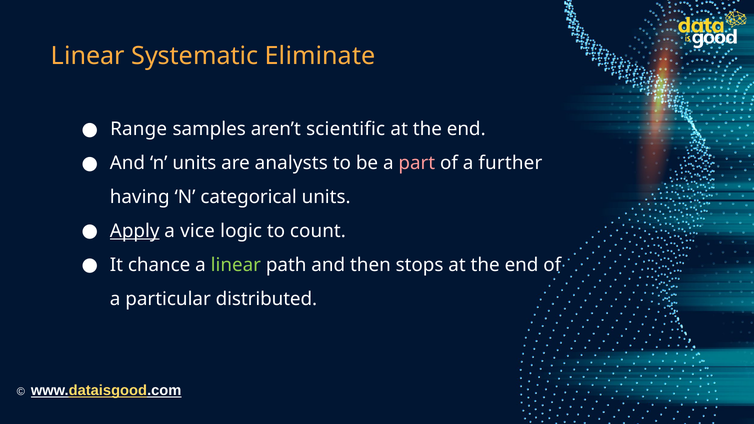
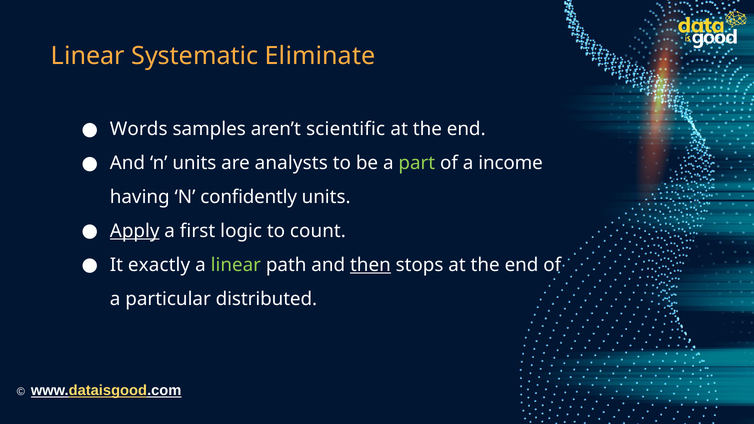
Range: Range -> Words
part colour: pink -> light green
further: further -> income
categorical: categorical -> confidently
vice: vice -> first
chance: chance -> exactly
then underline: none -> present
